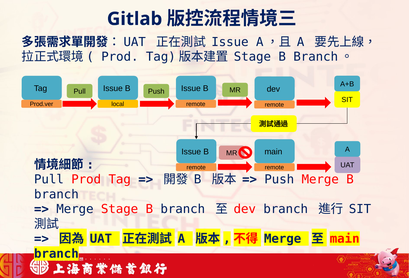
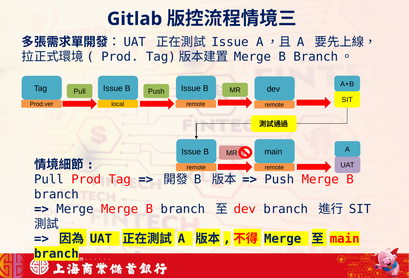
Stage at (252, 57): Stage -> Merge
Merge Stage: Stage -> Merge
